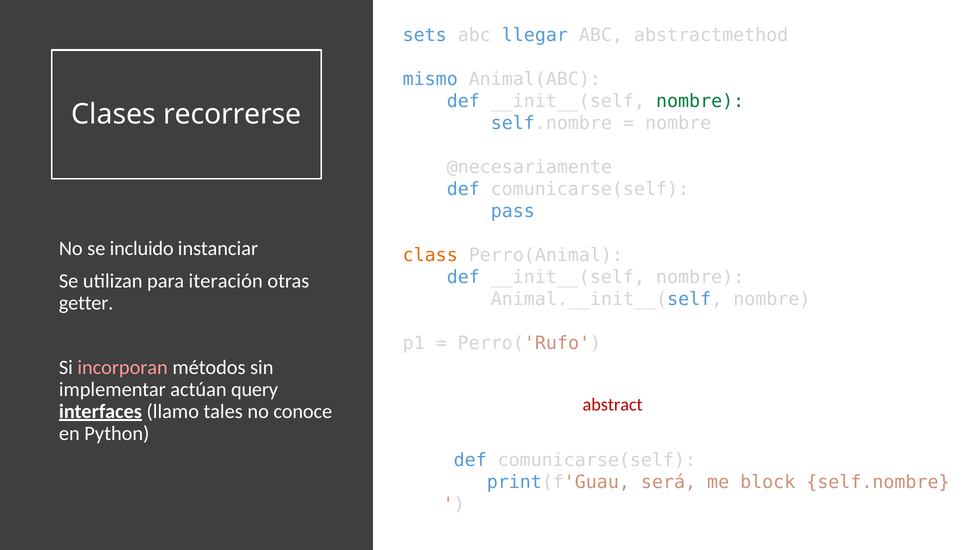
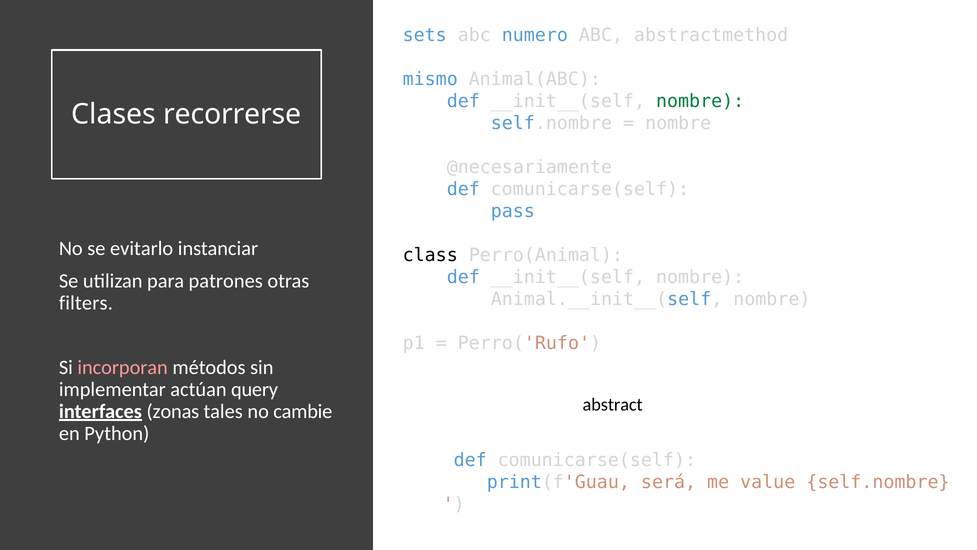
llegar: llegar -> numero
incluido: incluido -> evitarlo
class at (430, 255) colour: orange -> black
iteración: iteración -> patrones
getter: getter -> filters
abstract colour: red -> black
llamo: llamo -> zonas
conoce: conoce -> cambie
block: block -> value
